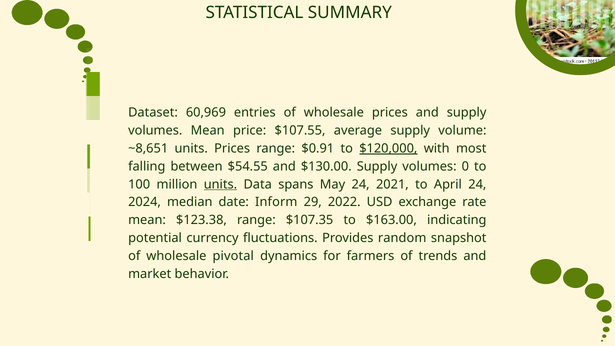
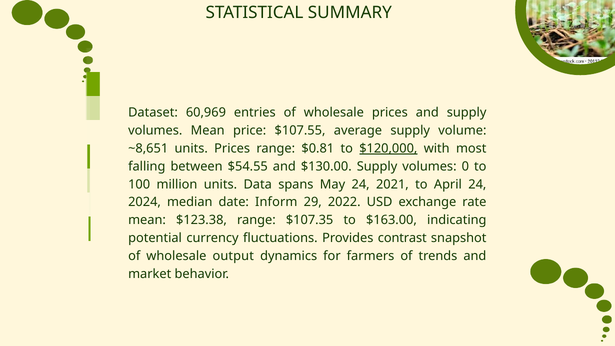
$0.91: $0.91 -> $0.81
units at (220, 184) underline: present -> none
random: random -> contrast
pivotal: pivotal -> output
